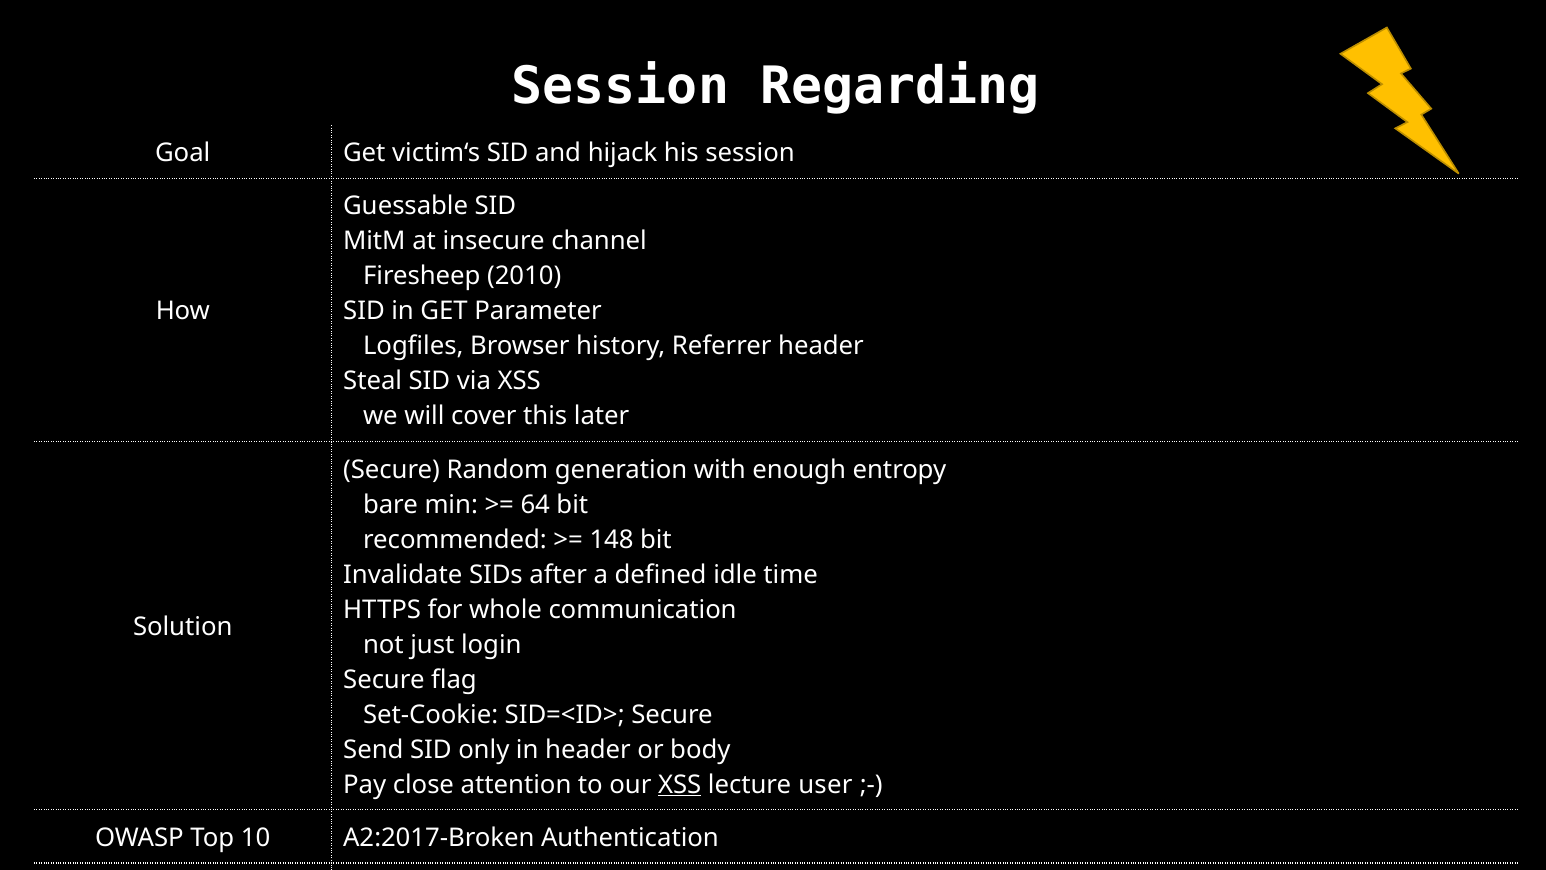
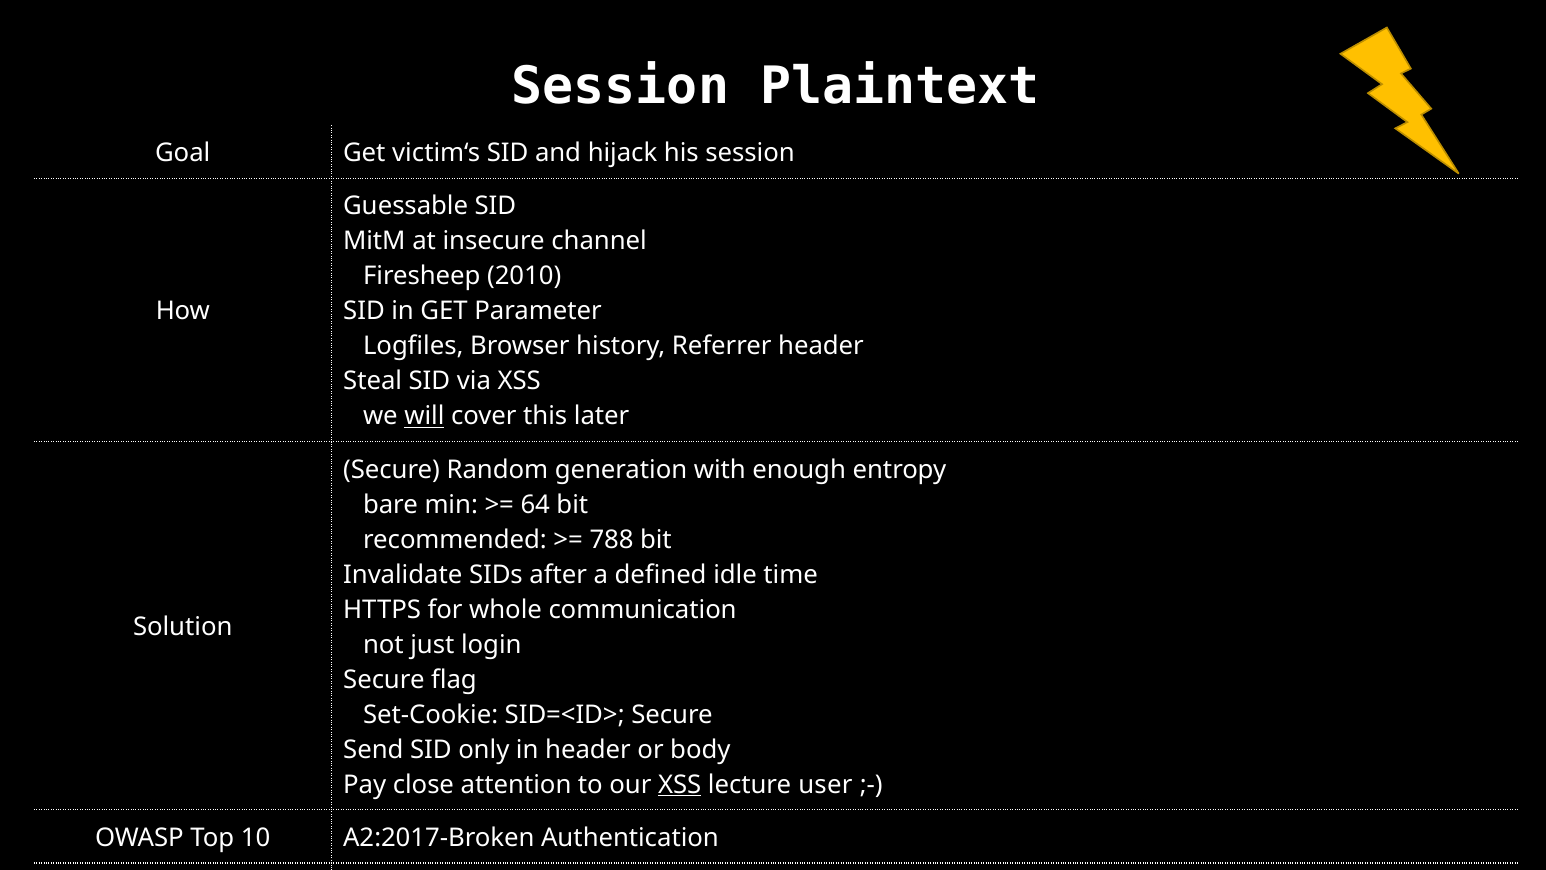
Regarding: Regarding -> Plaintext
will underline: none -> present
148: 148 -> 788
